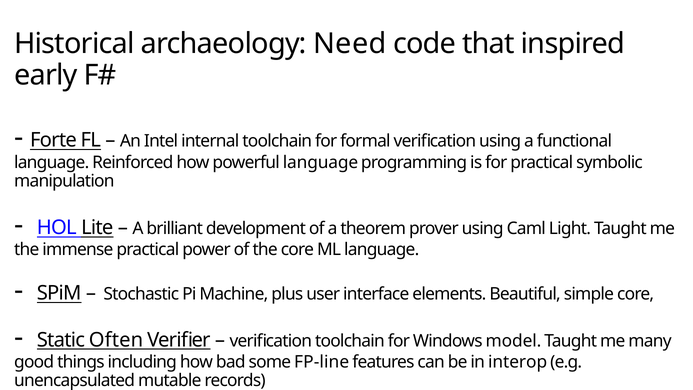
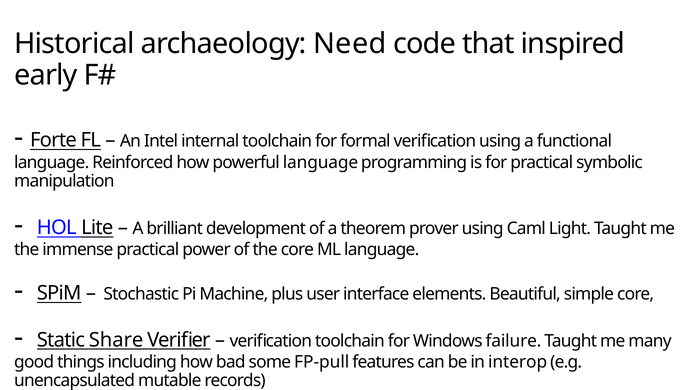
Often: Often -> Share
model: model -> failure
FP-line: FP-line -> FP-pull
